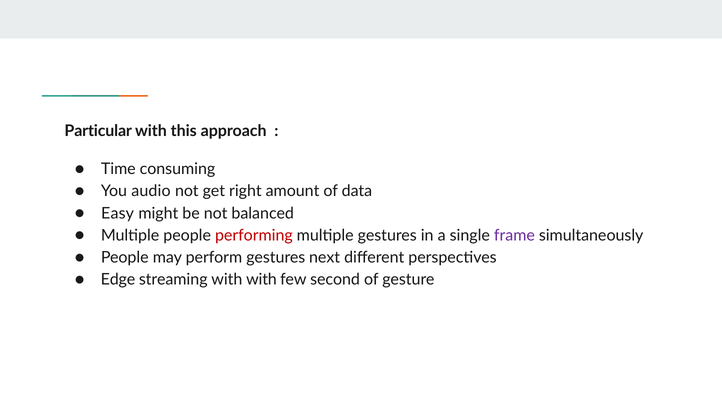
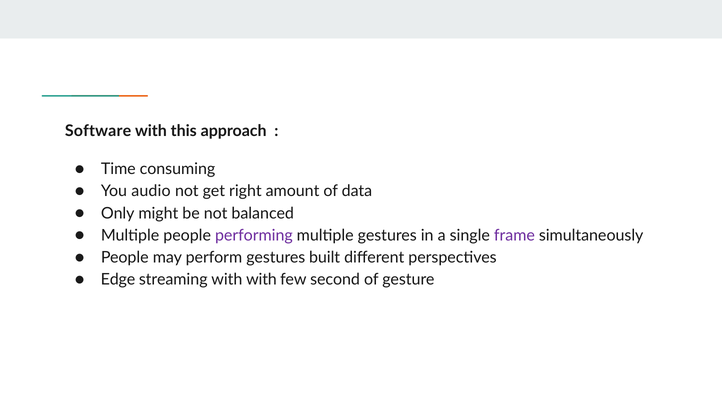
Particular: Particular -> Software
Easy: Easy -> Only
performing colour: red -> purple
next: next -> built
